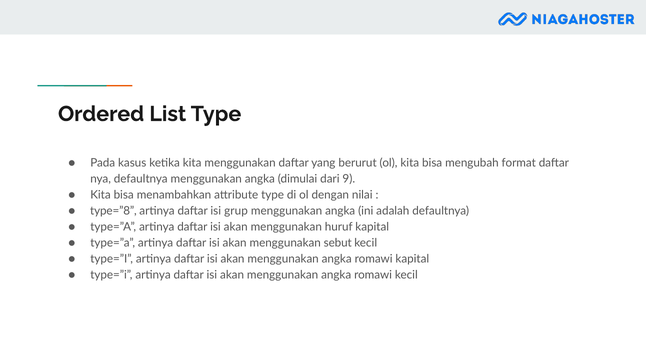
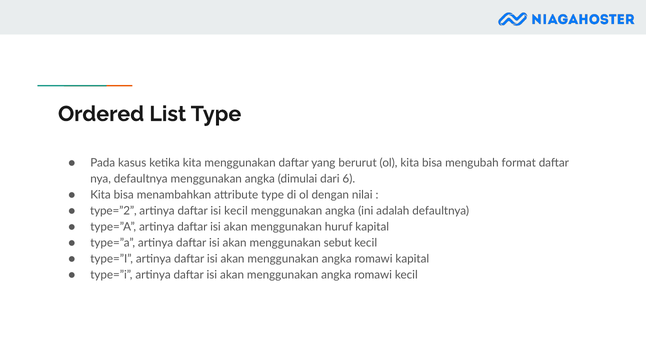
9: 9 -> 6
type=”8: type=”8 -> type=”2
isi grup: grup -> kecil
